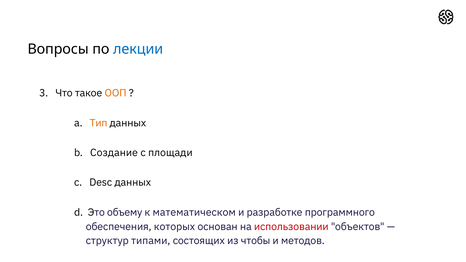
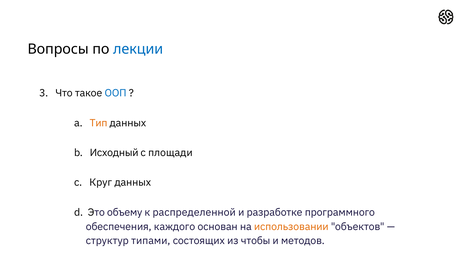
ООП colour: orange -> blue
Создание: Создание -> Исходный
Desc: Desc -> Круг
математическом: математическом -> распределенной
которых: которых -> каждого
использовании colour: red -> orange
